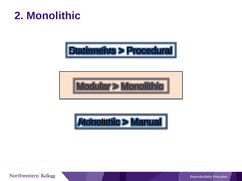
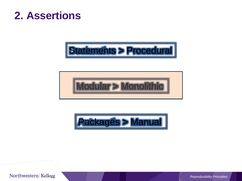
2 Monolithic: Monolithic -> Assertions
Monolithic at (99, 122): Monolithic -> Packages
